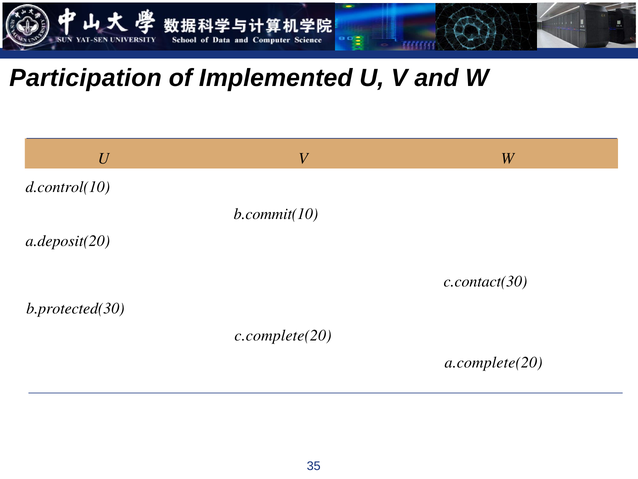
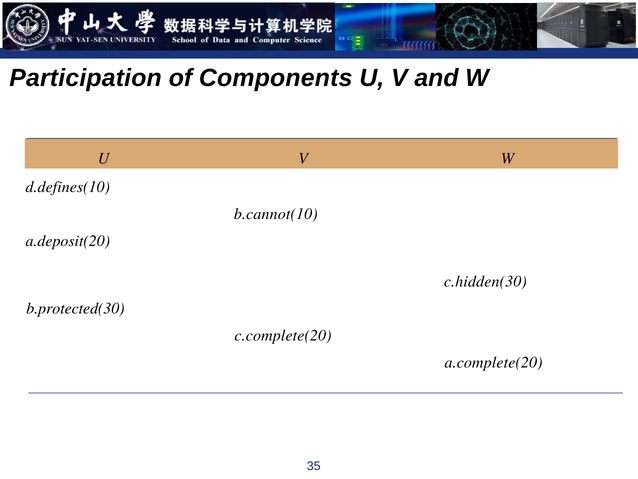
Implemented: Implemented -> Components
d.control(10: d.control(10 -> d.defines(10
b.commit(10: b.commit(10 -> b.cannot(10
c.contact(30: c.contact(30 -> c.hidden(30
